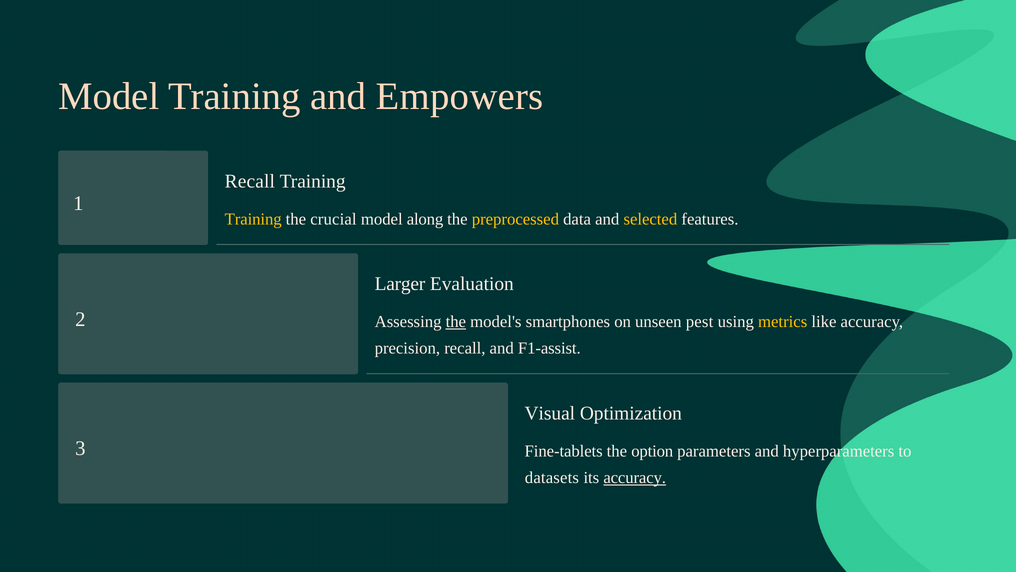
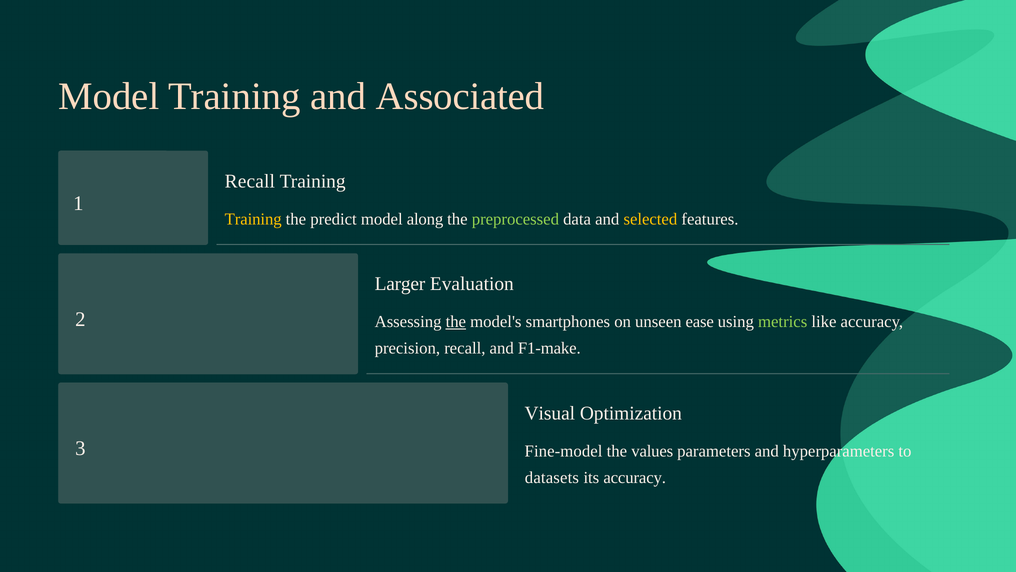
Empowers: Empowers -> Associated
crucial: crucial -> predict
preprocessed colour: yellow -> light green
pest: pest -> ease
metrics colour: yellow -> light green
F1-assist: F1-assist -> F1-make
Fine-tablets: Fine-tablets -> Fine-model
option: option -> values
accuracy at (635, 477) underline: present -> none
